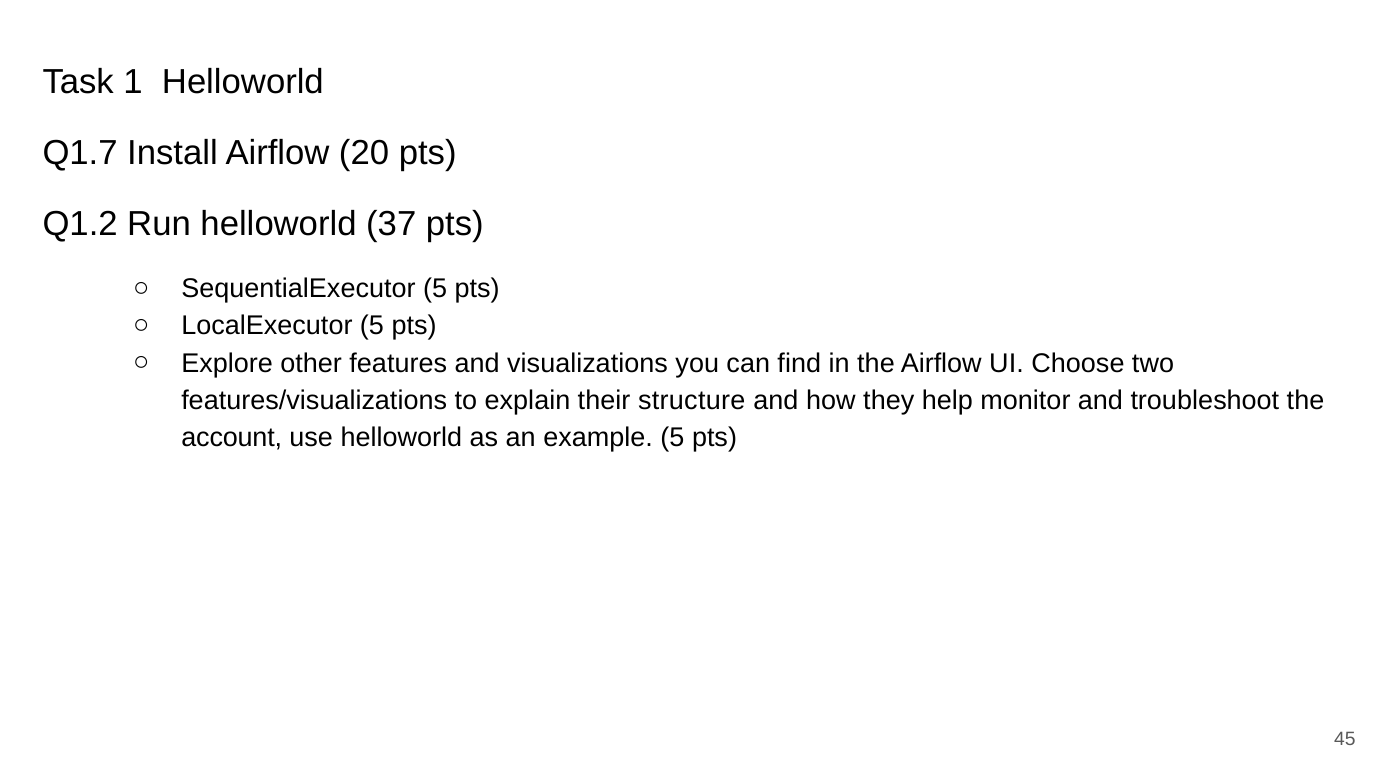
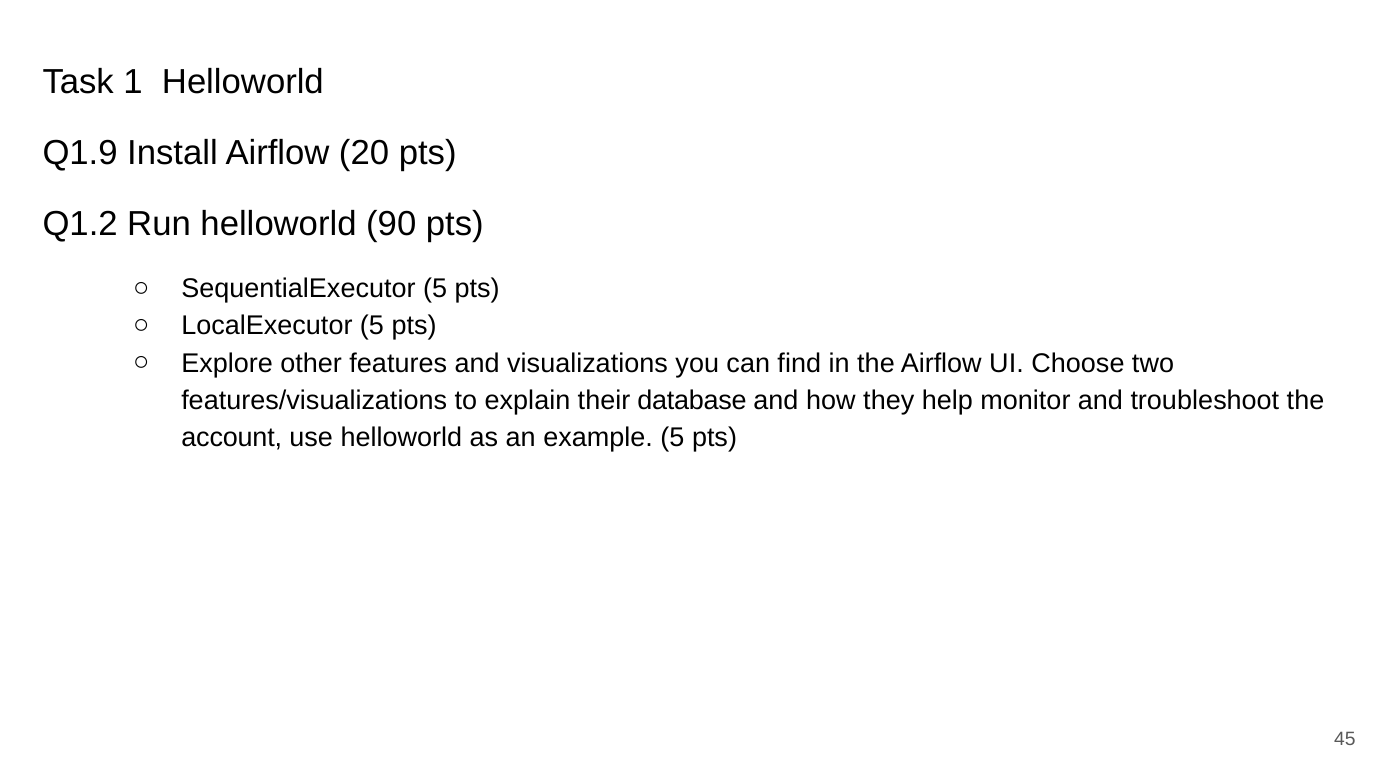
Q1.7: Q1.7 -> Q1.9
37: 37 -> 90
structure: structure -> database
